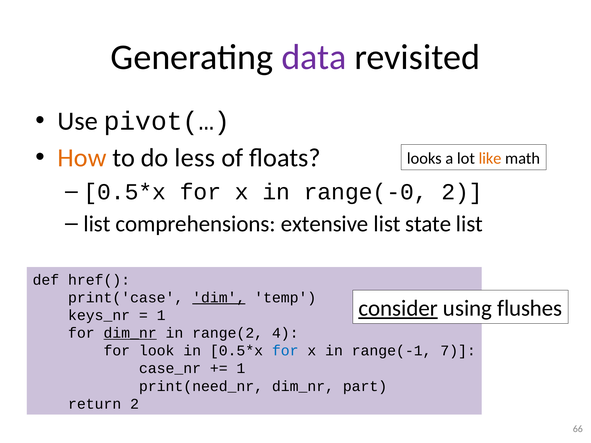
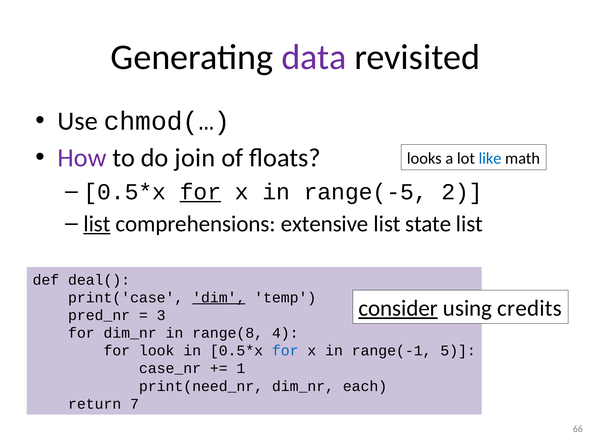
pivot(…: pivot(… -> chmod(…
How colour: orange -> purple
less: less -> join
like colour: orange -> blue
for at (200, 192) underline: none -> present
range(-0: range(-0 -> range(-5
list at (97, 224) underline: none -> present
href(: href( -> deal(
flushes: flushes -> credits
keys_nr: keys_nr -> pred_nr
1 at (161, 315): 1 -> 3
dim_nr at (130, 333) underline: present -> none
range(2: range(2 -> range(8
7: 7 -> 5
part: part -> each
return 2: 2 -> 7
